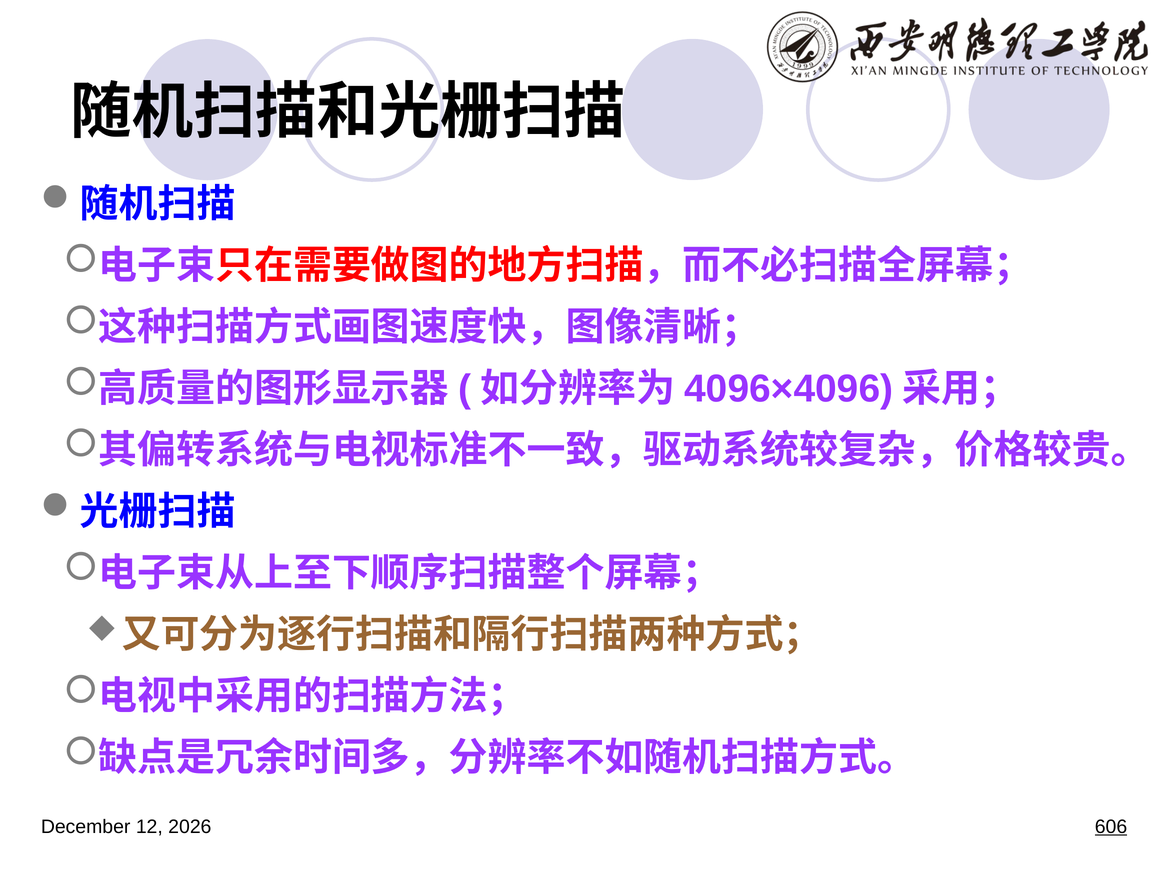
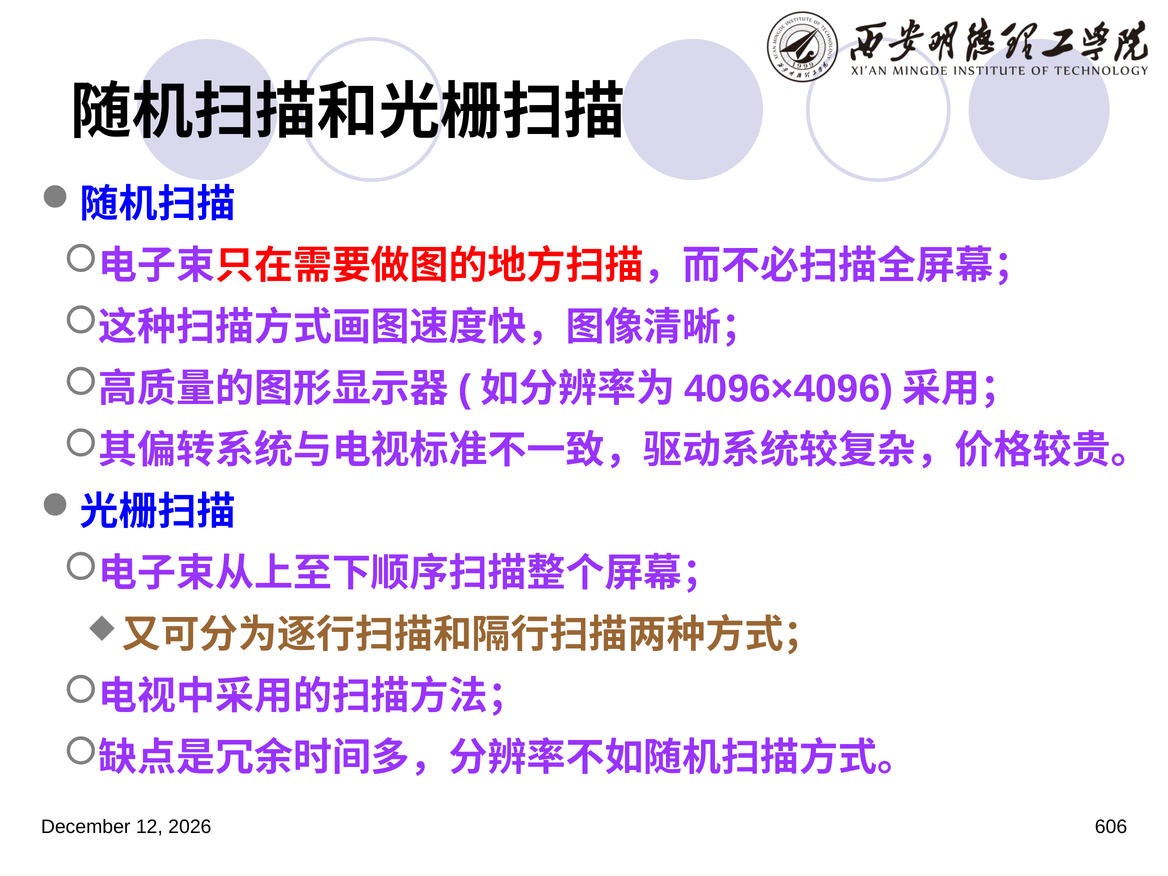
606 underline: present -> none
